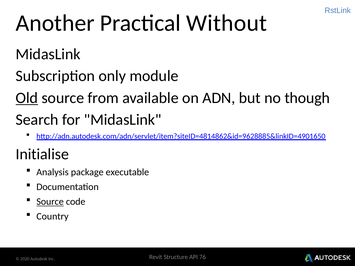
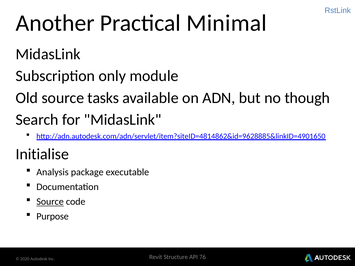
Without: Without -> Minimal
Old underline: present -> none
from: from -> tasks
Country: Country -> Purpose
